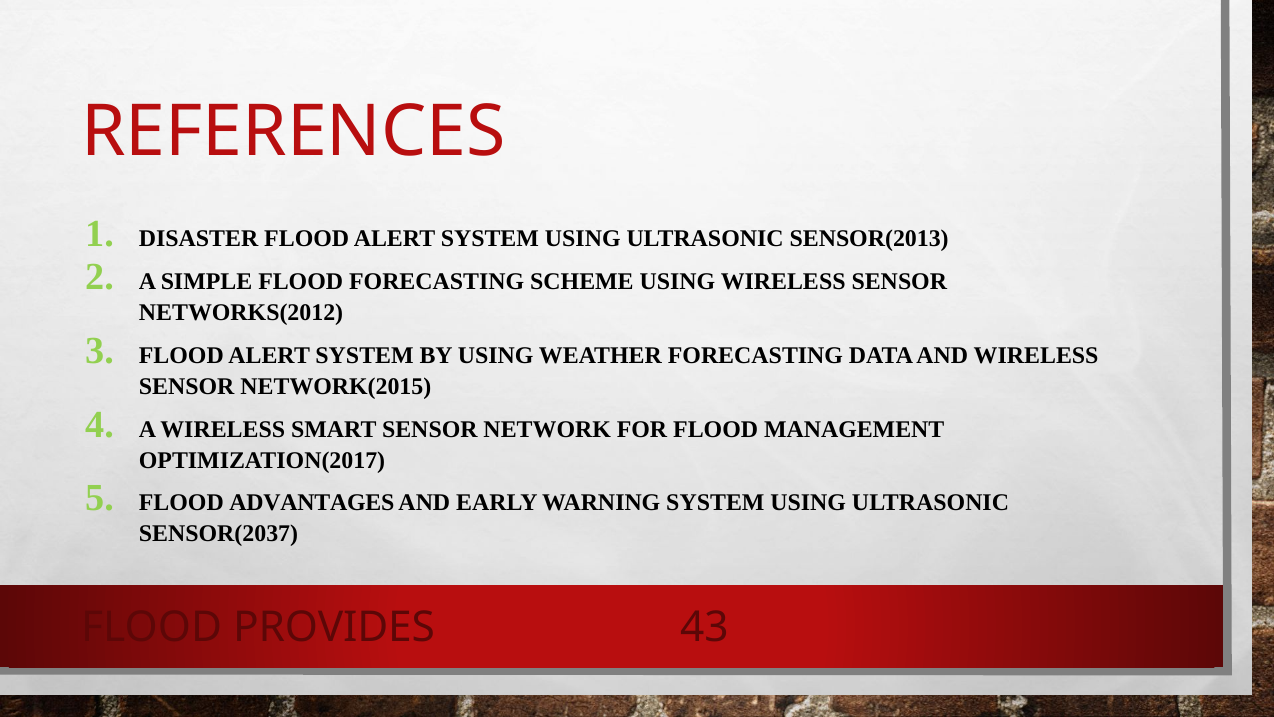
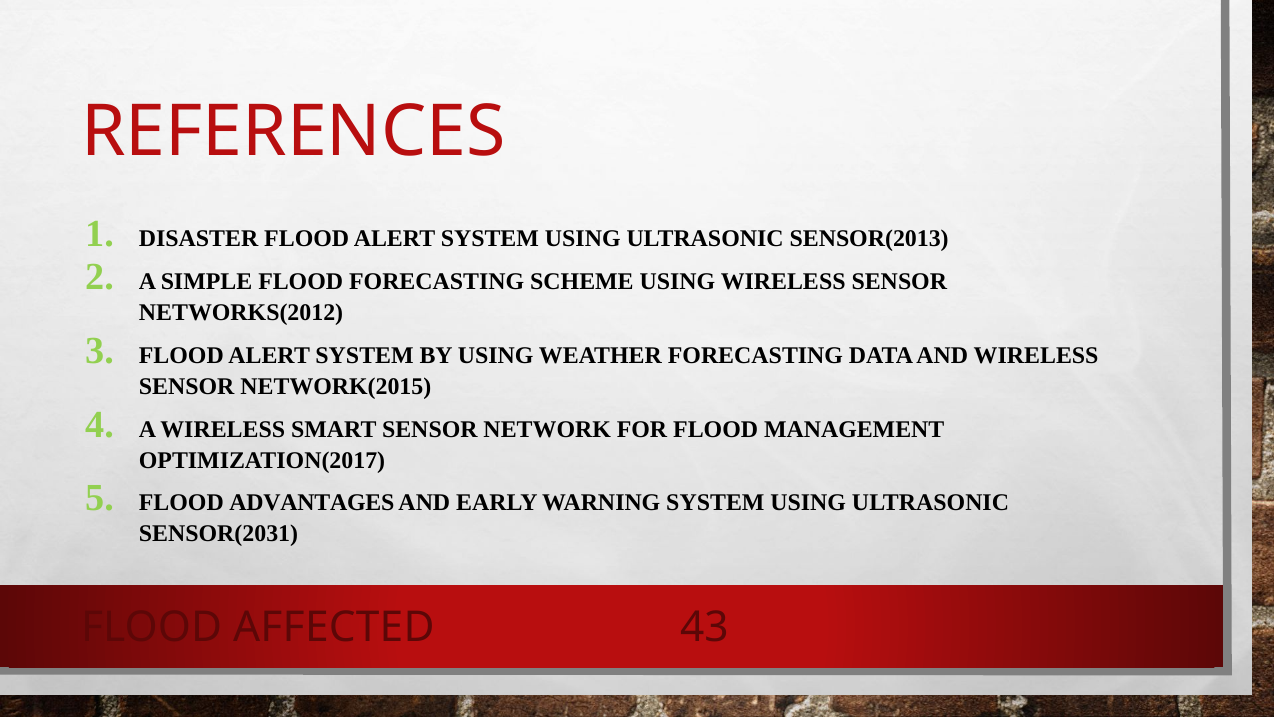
SENSOR(2037: SENSOR(2037 -> SENSOR(2031
PROVIDES: PROVIDES -> AFFECTED
